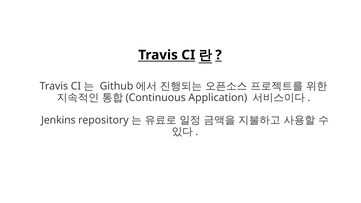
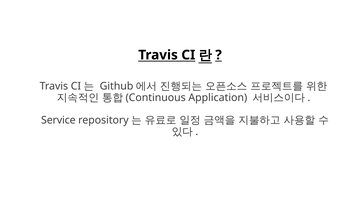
Jenkins: Jenkins -> Service
